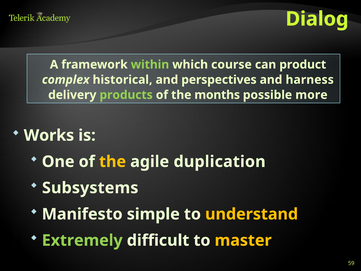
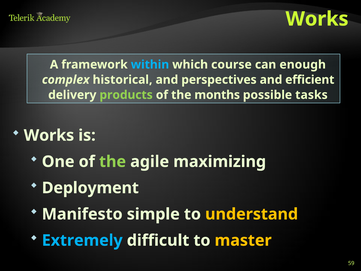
Dialog at (317, 19): Dialog -> Works
within colour: light green -> light blue
product: product -> enough
harness: harness -> efficient
more: more -> tasks
the at (113, 162) colour: yellow -> light green
duplication: duplication -> maximizing
Subsystems: Subsystems -> Deployment
Extremely colour: light green -> light blue
